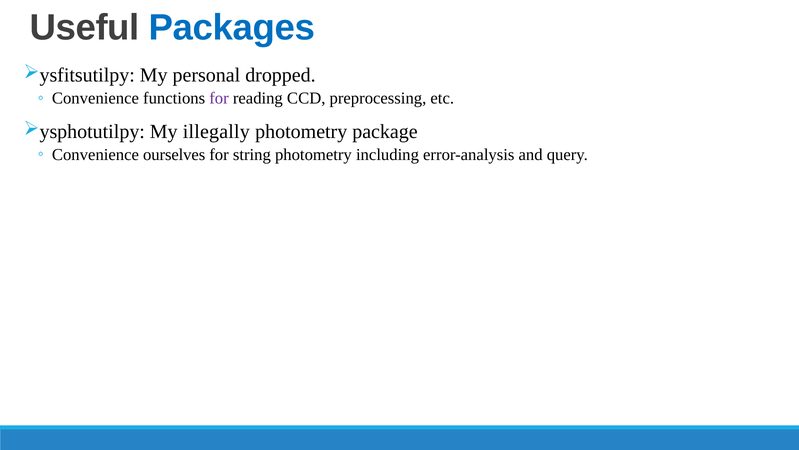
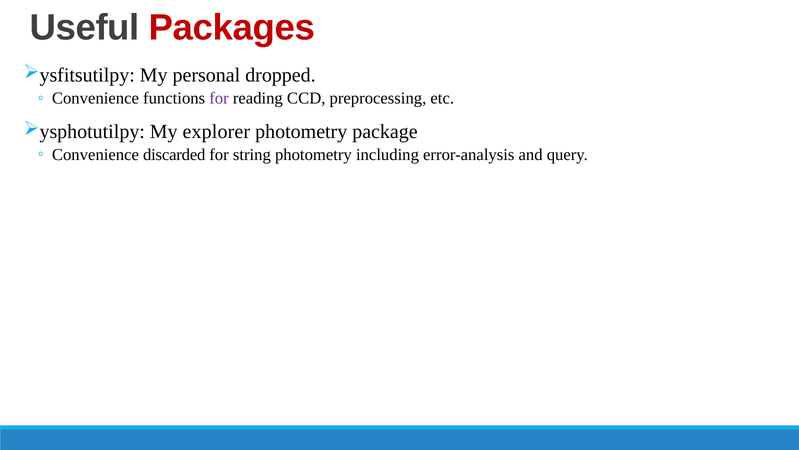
Packages colour: blue -> red
illegally: illegally -> explorer
ourselves: ourselves -> discarded
